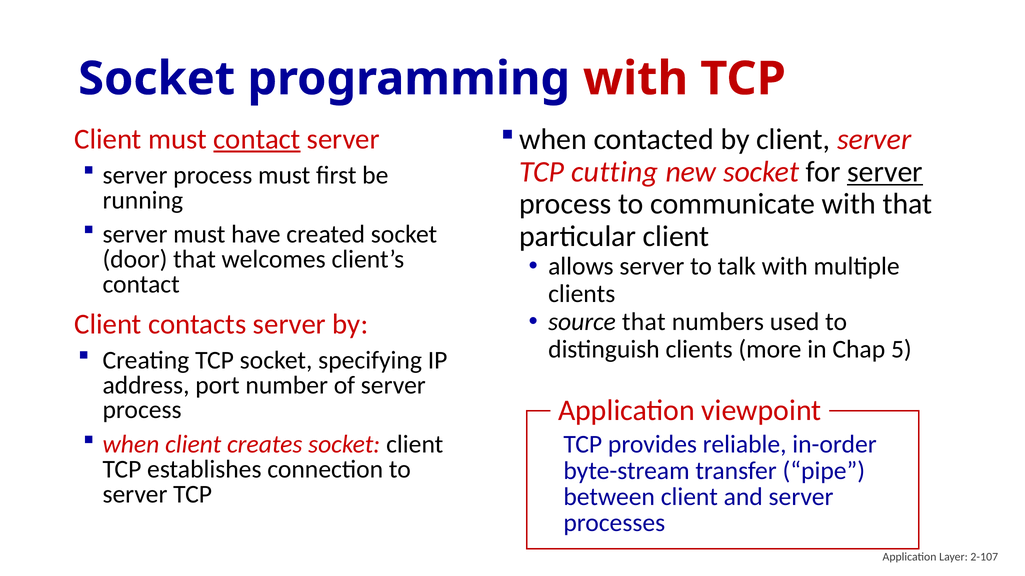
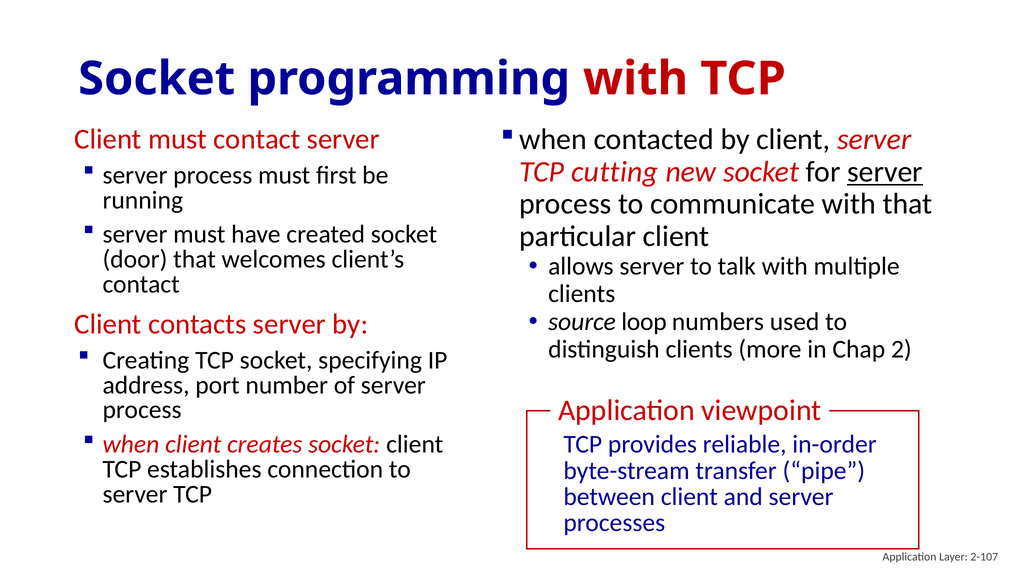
contact at (257, 139) underline: present -> none
source that: that -> loop
5: 5 -> 2
